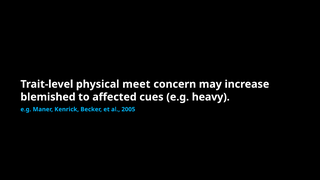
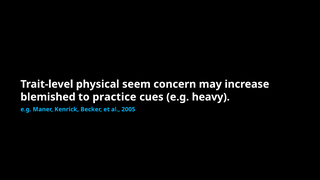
meet: meet -> seem
affected: affected -> practice
